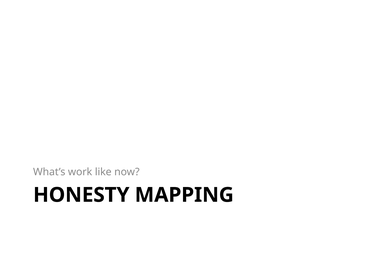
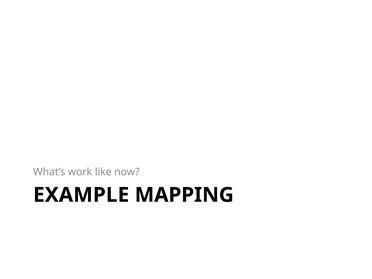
HONESTY: HONESTY -> EXAMPLE
